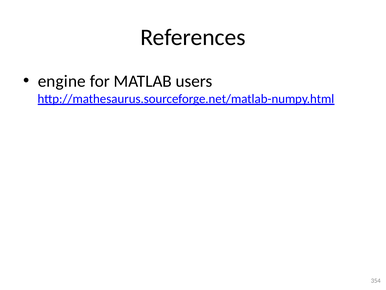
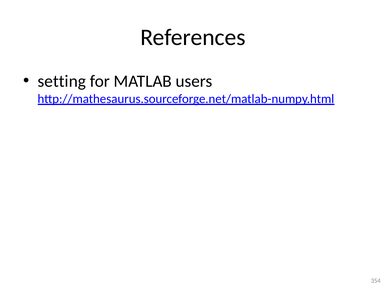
engine: engine -> setting
